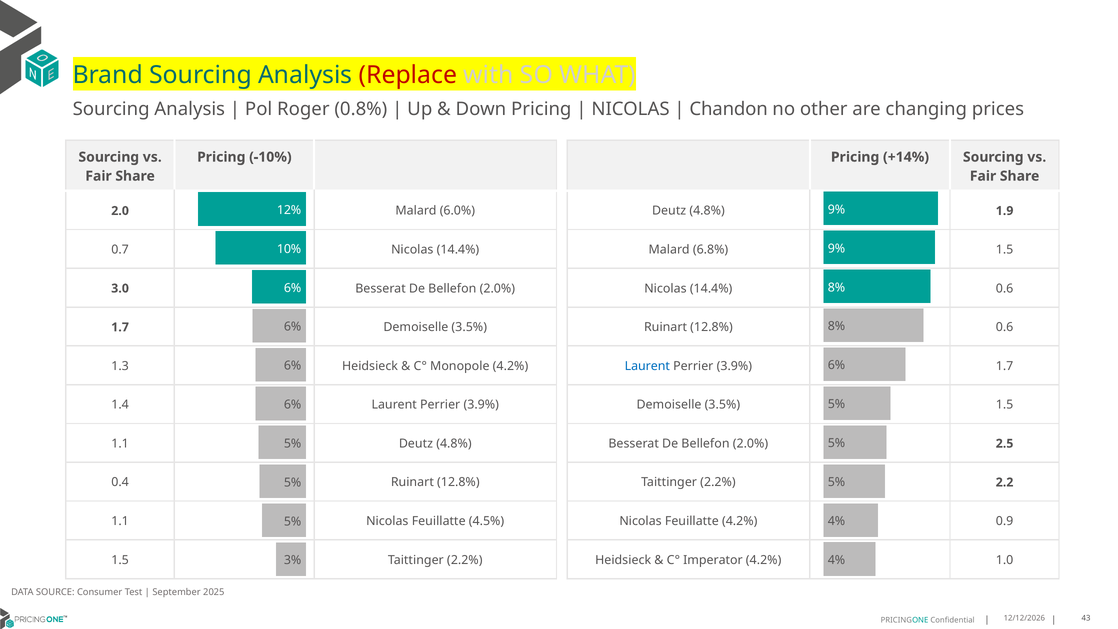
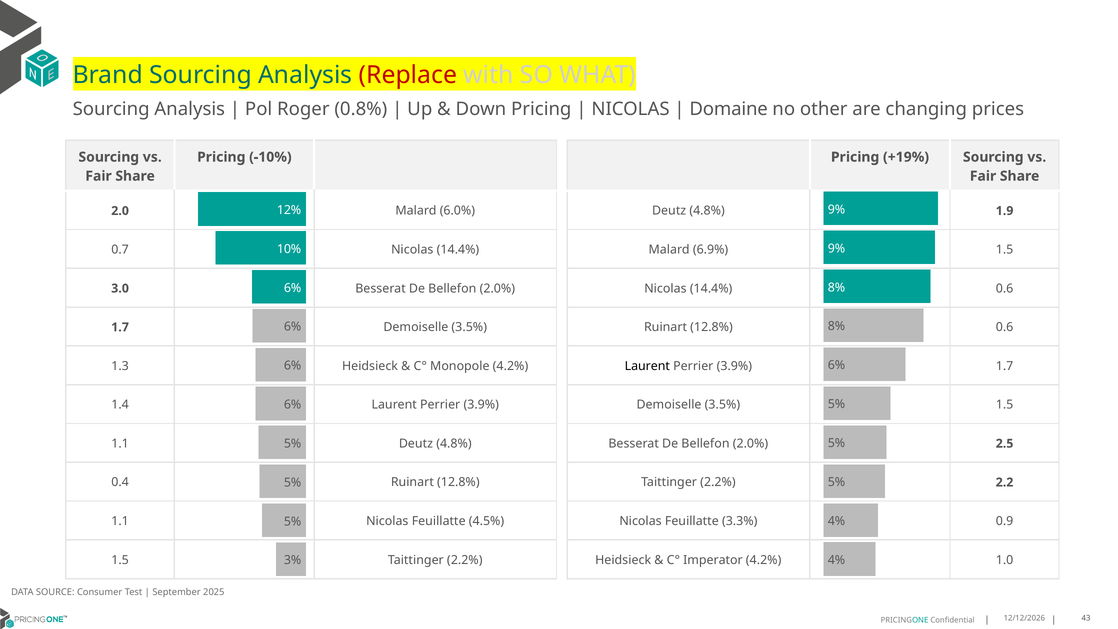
Chandon: Chandon -> Domaine
+14%: +14% -> +19%
6.8%: 6.8% -> 6.9%
Laurent at (647, 366) colour: blue -> black
Feuillatte 4.2%: 4.2% -> 3.3%
